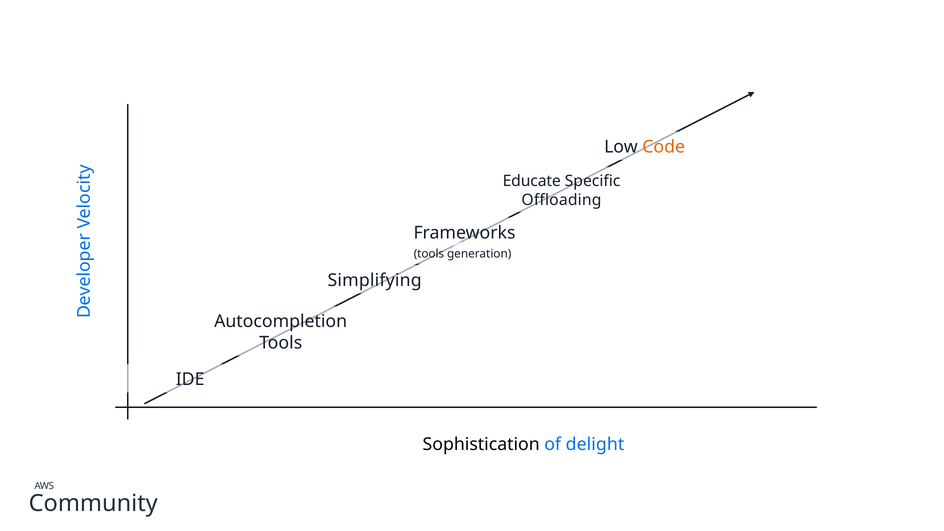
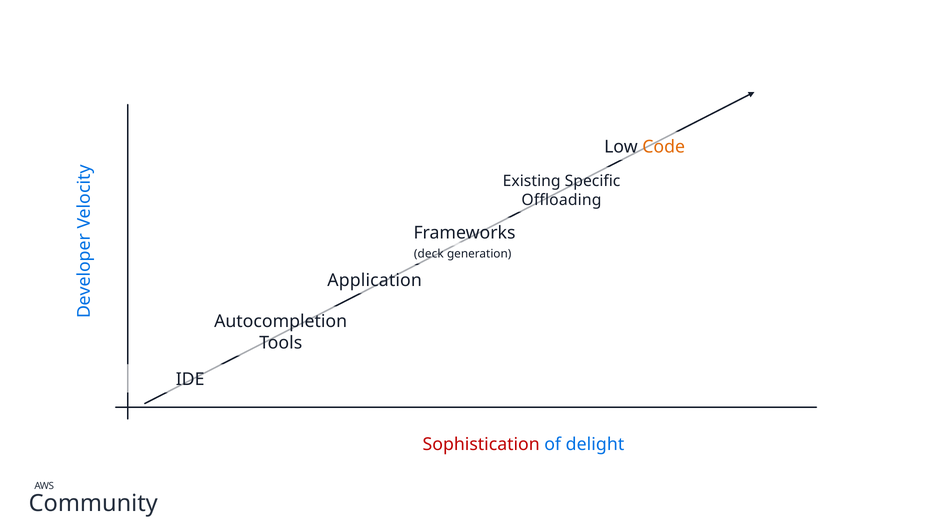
Educate: Educate -> Existing
tools at (429, 254): tools -> deck
Simplifying: Simplifying -> Application
Sophistication colour: black -> red
